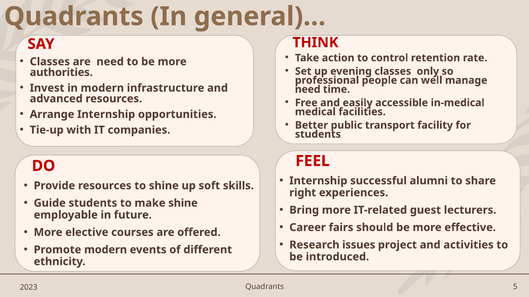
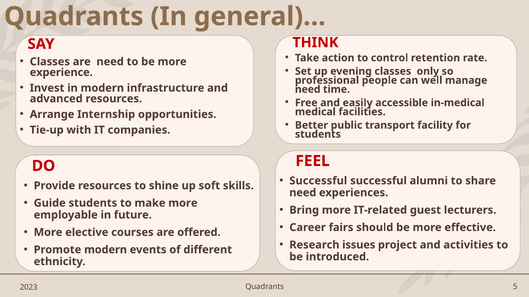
authorities: authorities -> experience
Internship at (318, 181): Internship -> Successful
right at (303, 193): right -> need
make shine: shine -> more
